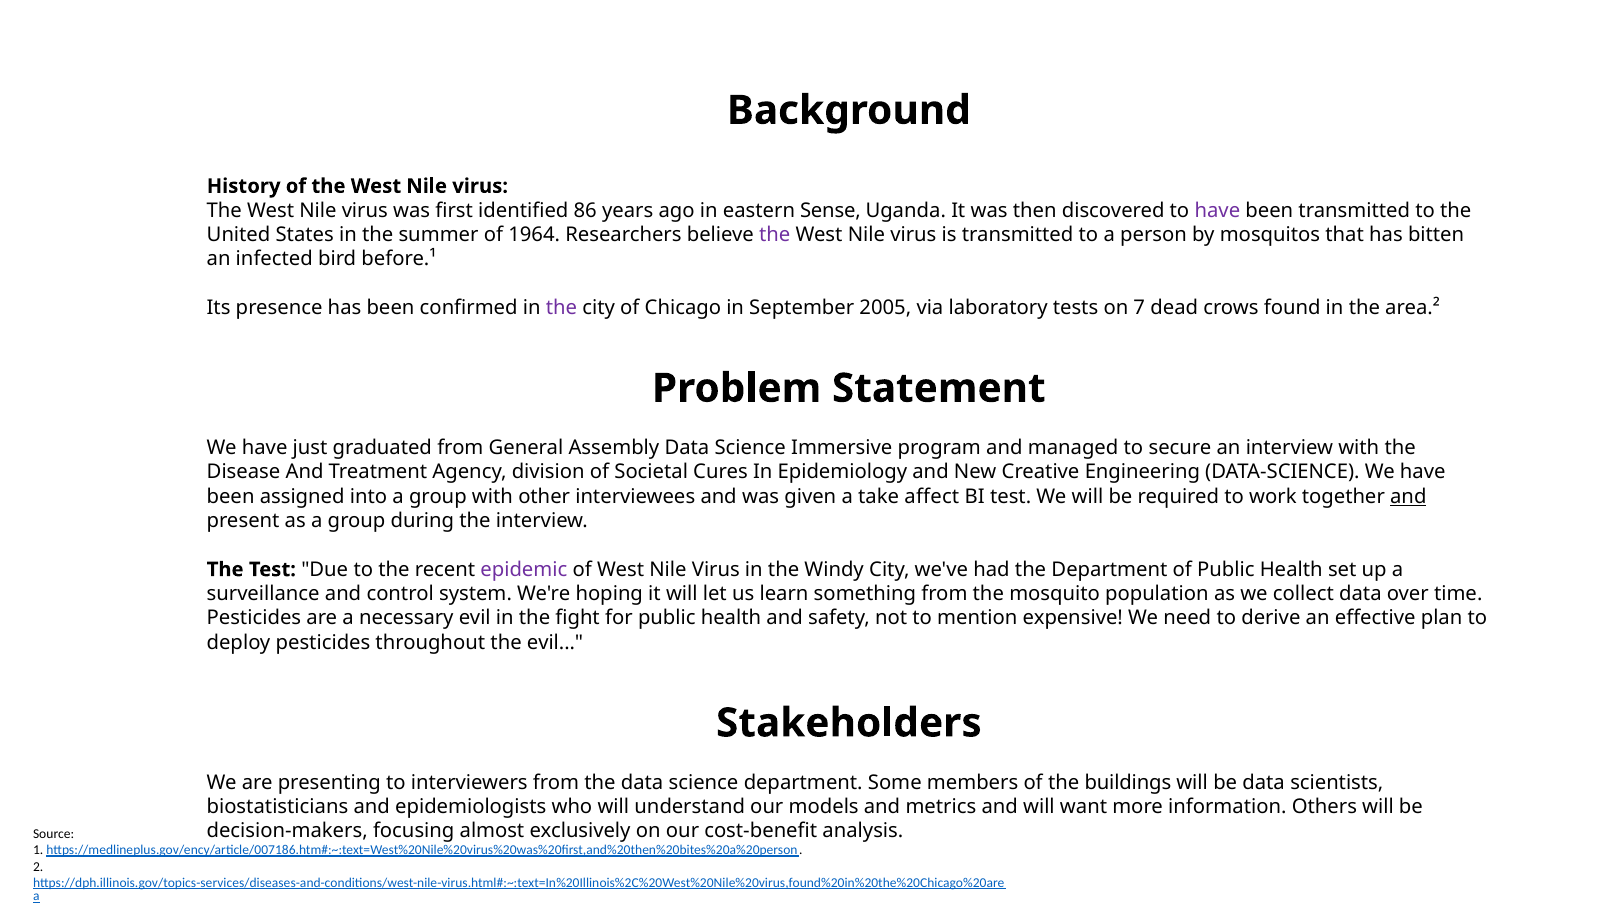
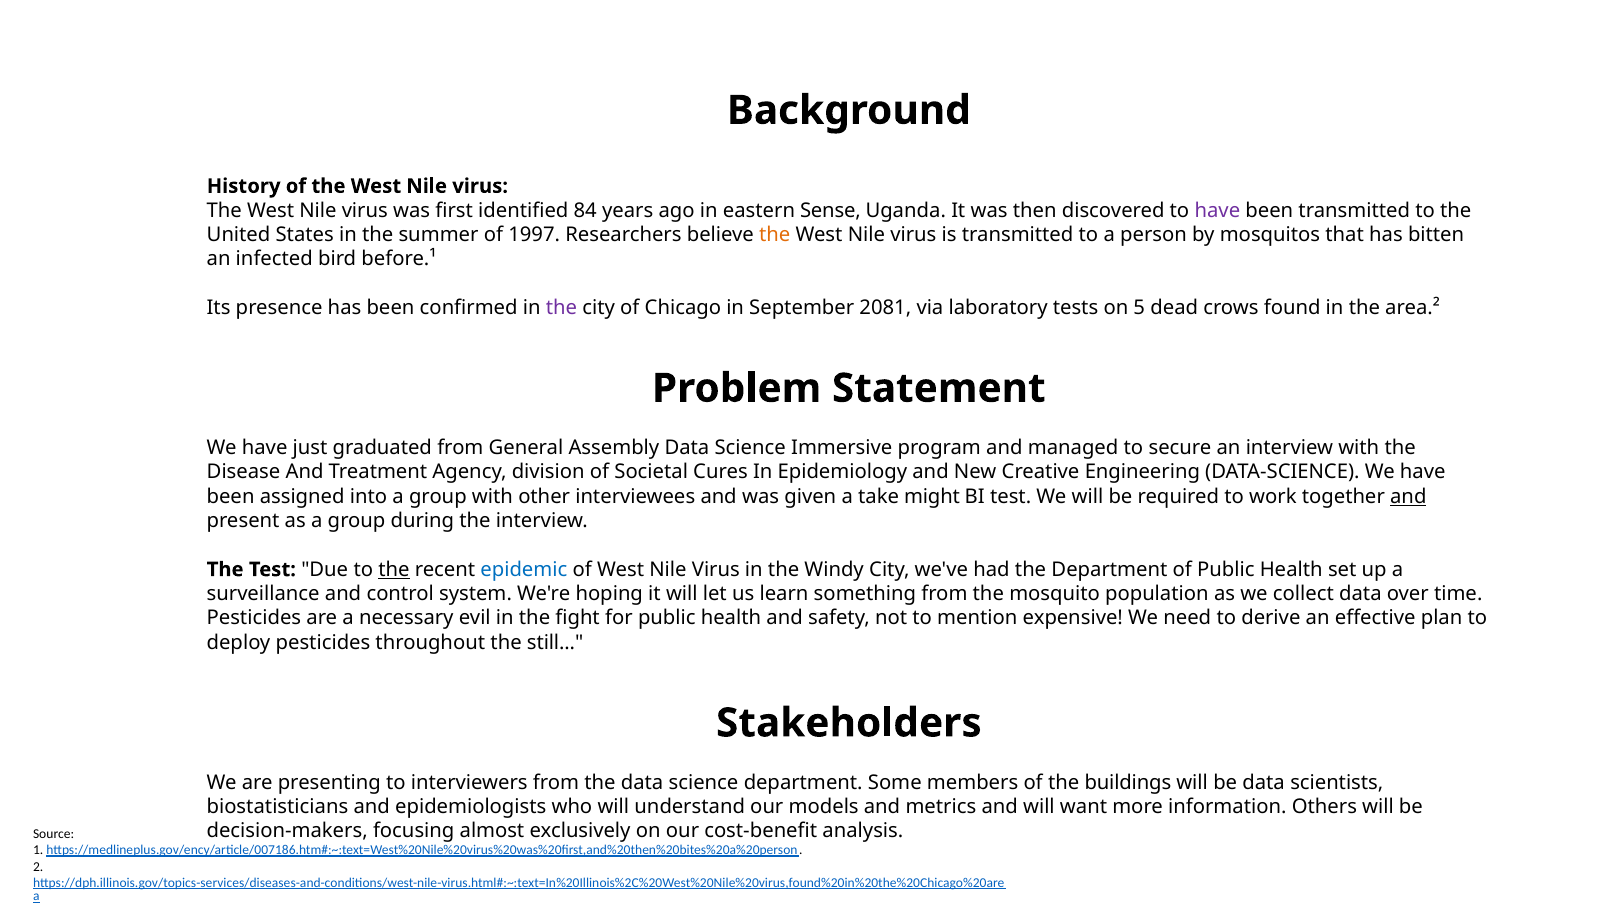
86: 86 -> 84
1964: 1964 -> 1997
the at (775, 235) colour: purple -> orange
2005: 2005 -> 2081
7: 7 -> 5
affect: affect -> might
the at (394, 569) underline: none -> present
epidemic colour: purple -> blue
the evil: evil -> still
